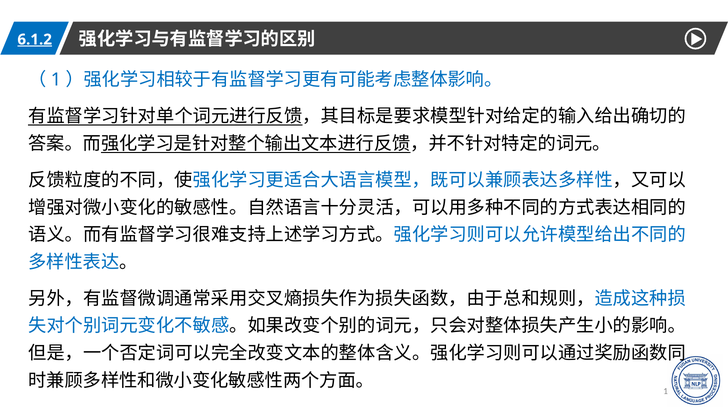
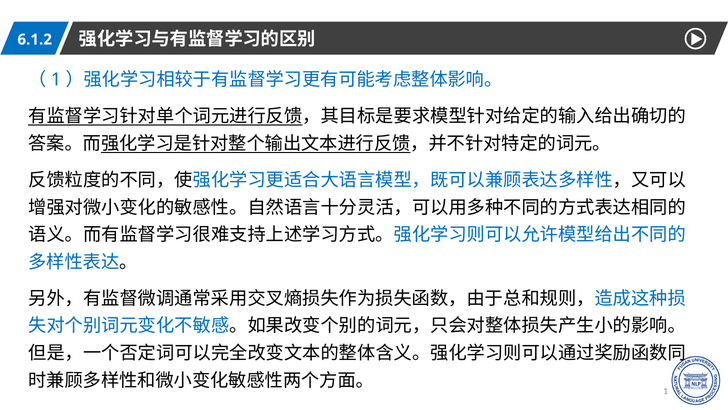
6.1.2 underline: present -> none
